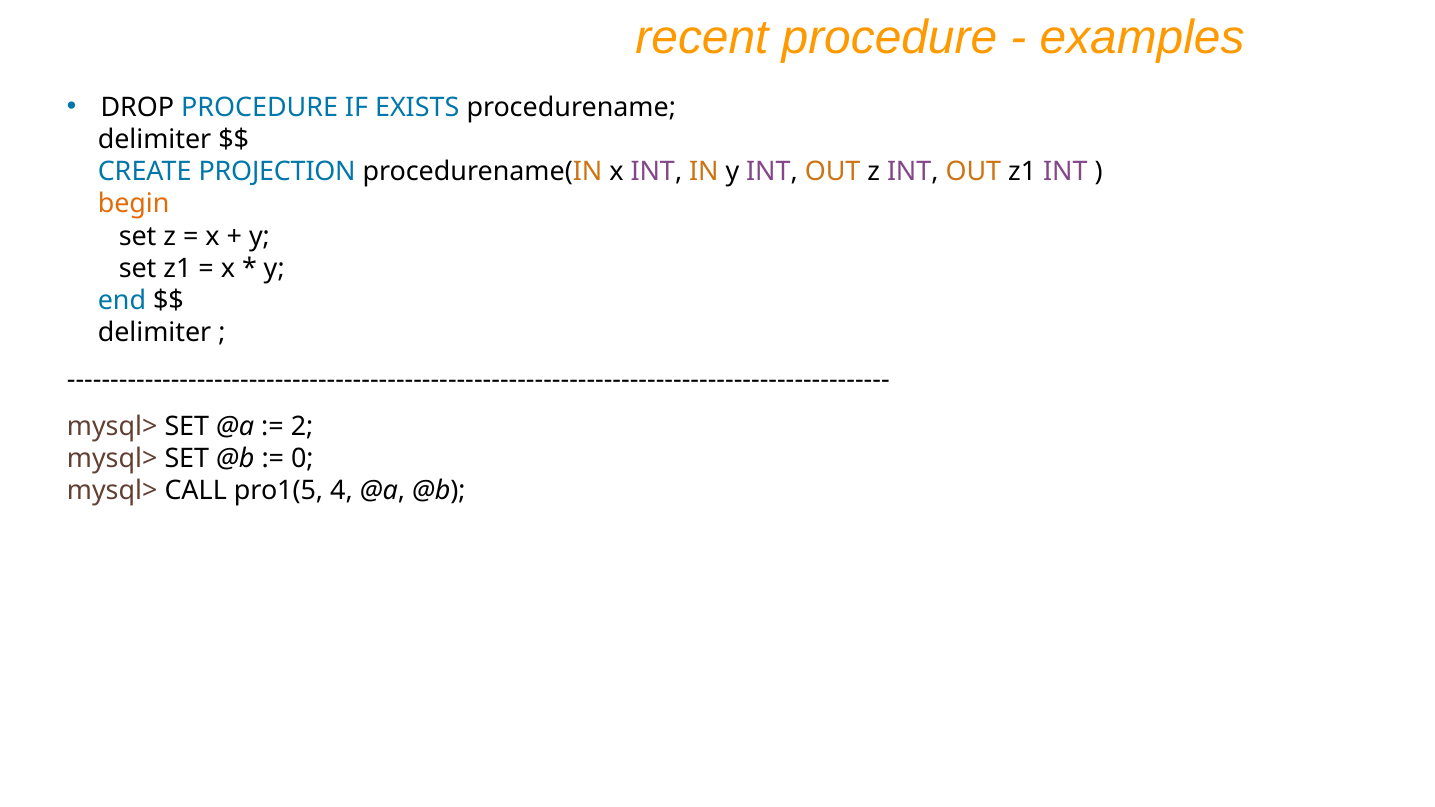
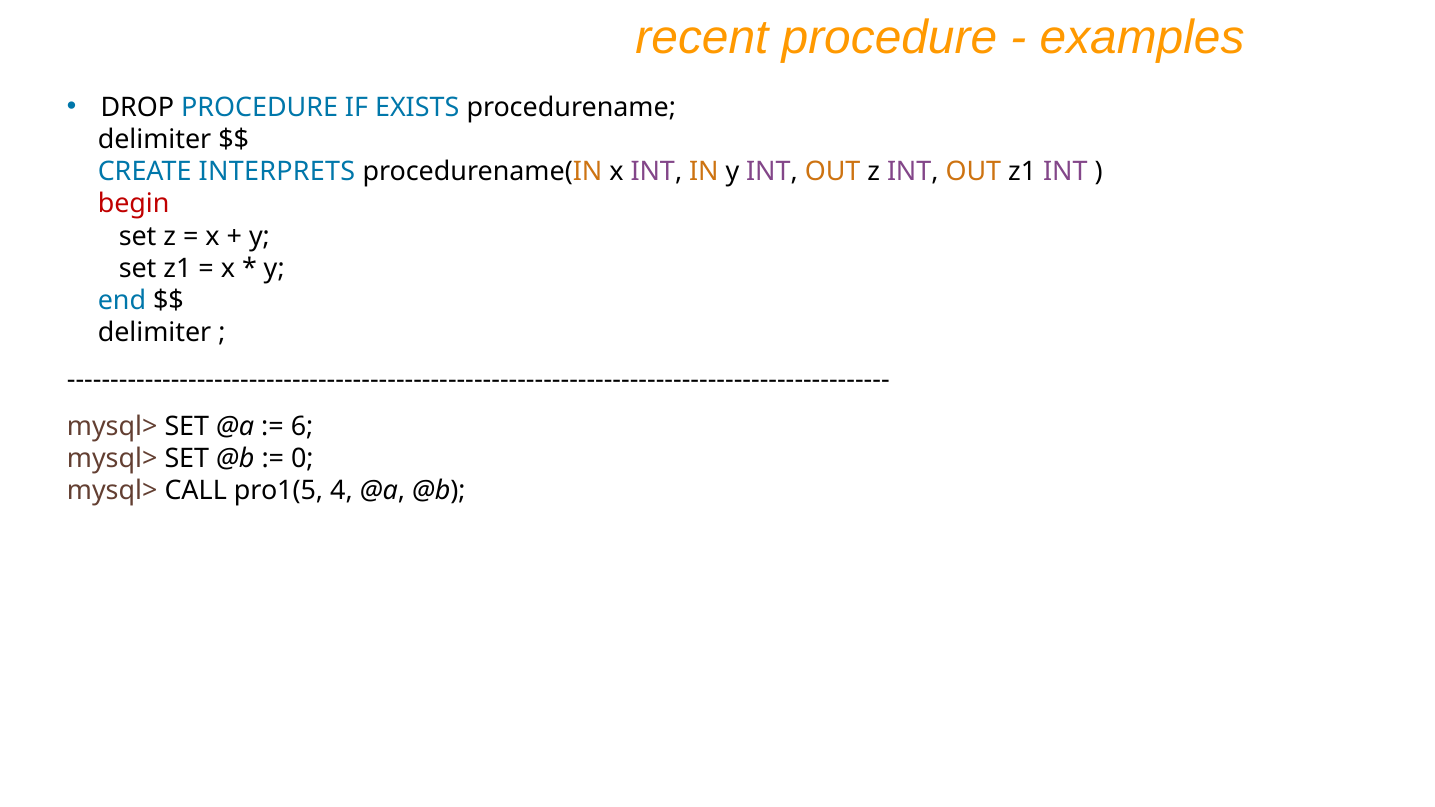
PROJECTION: PROJECTION -> INTERPRETS
begin colour: orange -> red
2: 2 -> 6
